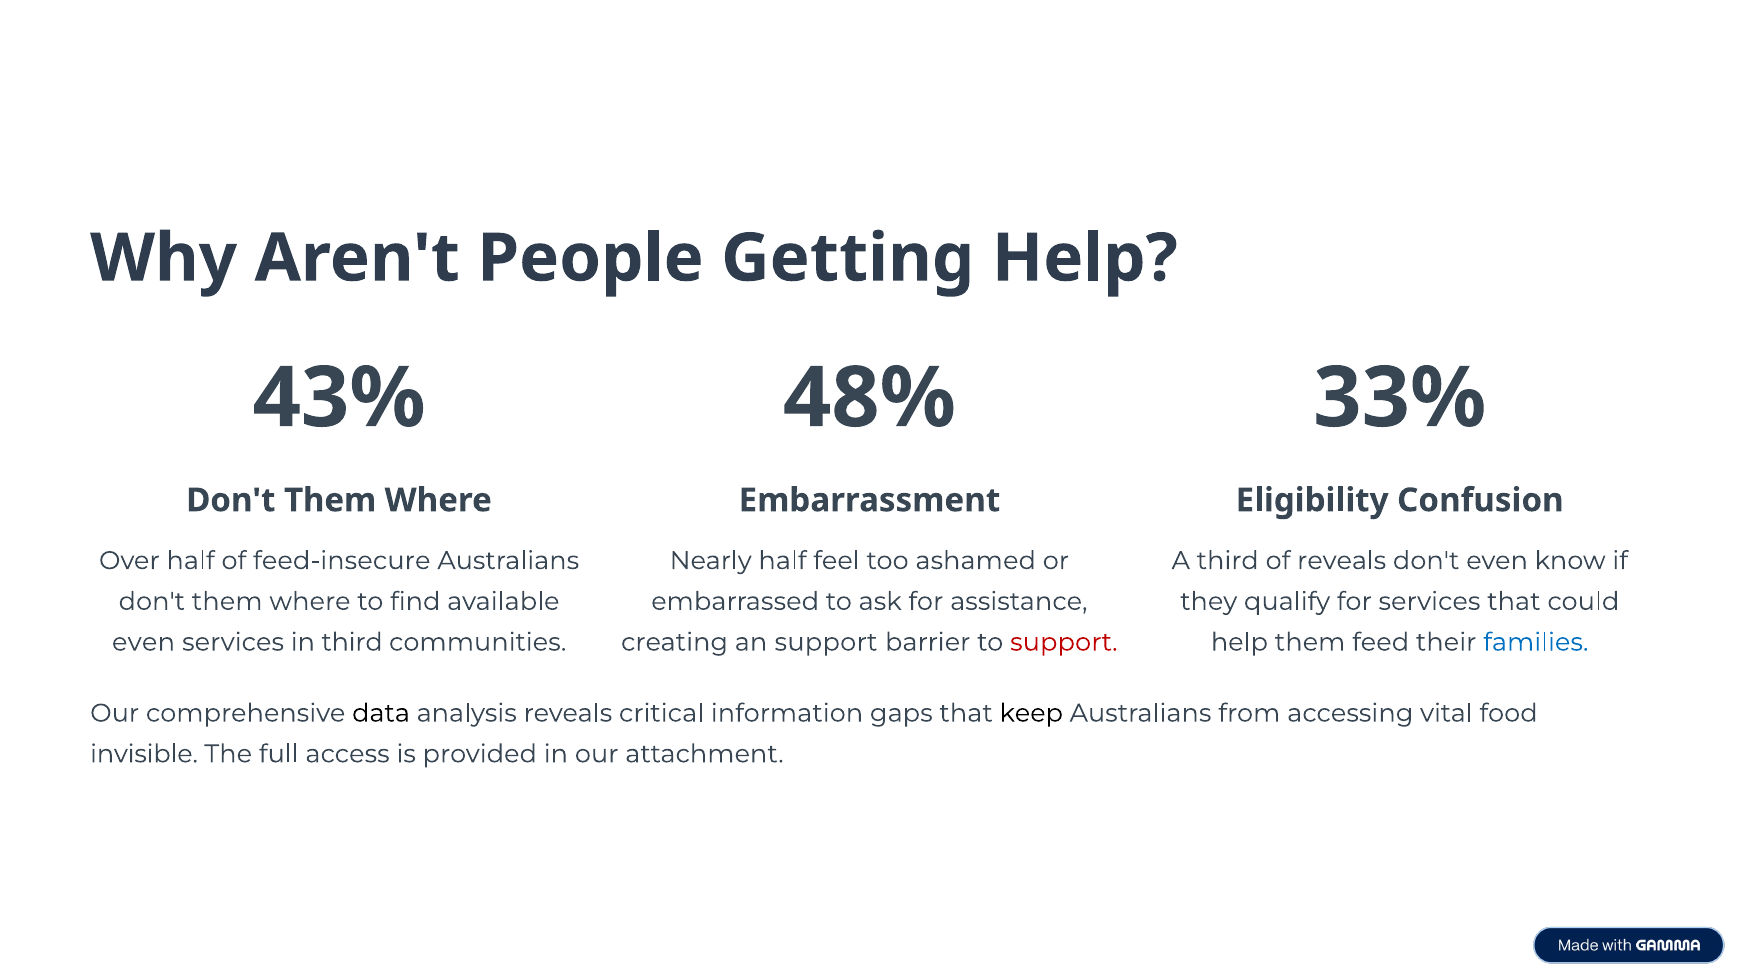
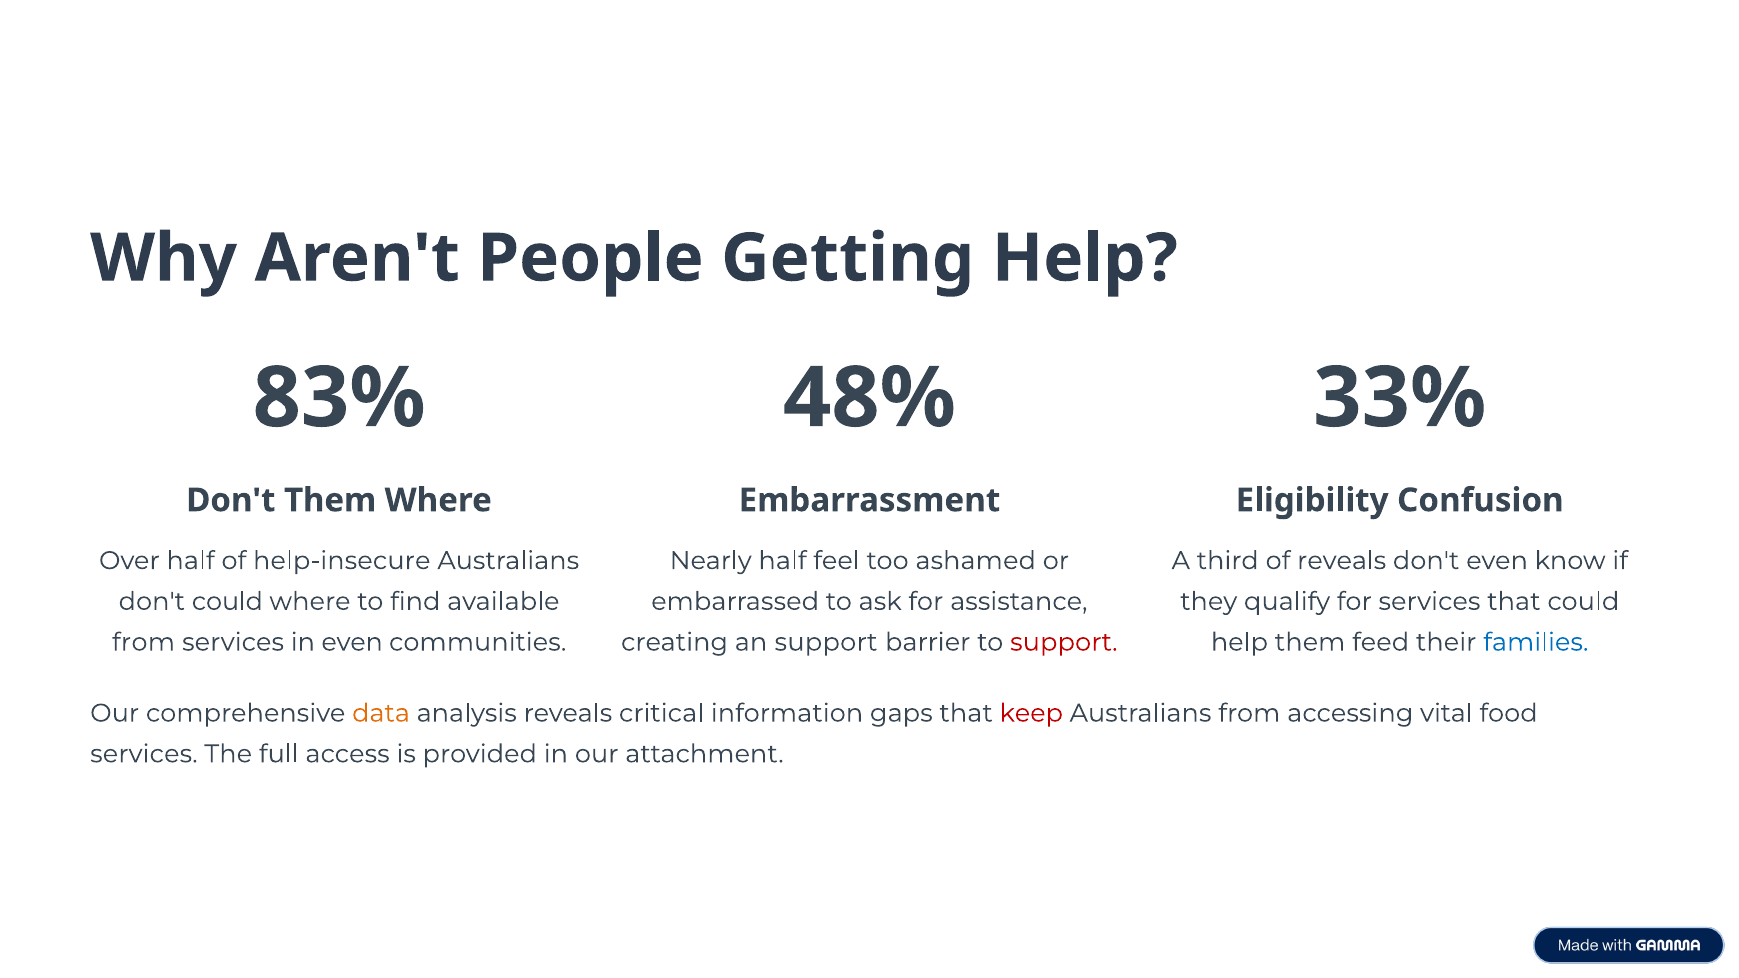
43%: 43% -> 83%
feed-insecure: feed-insecure -> help-insecure
them at (227, 602): them -> could
even at (143, 642): even -> from
in third: third -> even
data colour: black -> orange
keep colour: black -> red
invisible at (144, 754): invisible -> services
